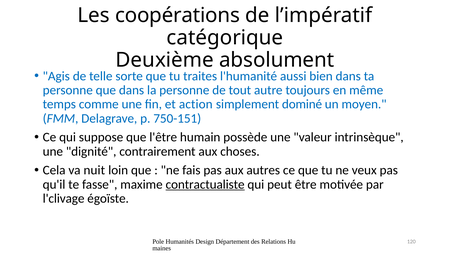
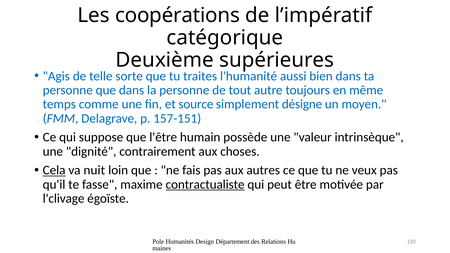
absolument: absolument -> supérieures
action: action -> source
dominé: dominé -> désigne
750-151: 750-151 -> 157-151
Cela underline: none -> present
